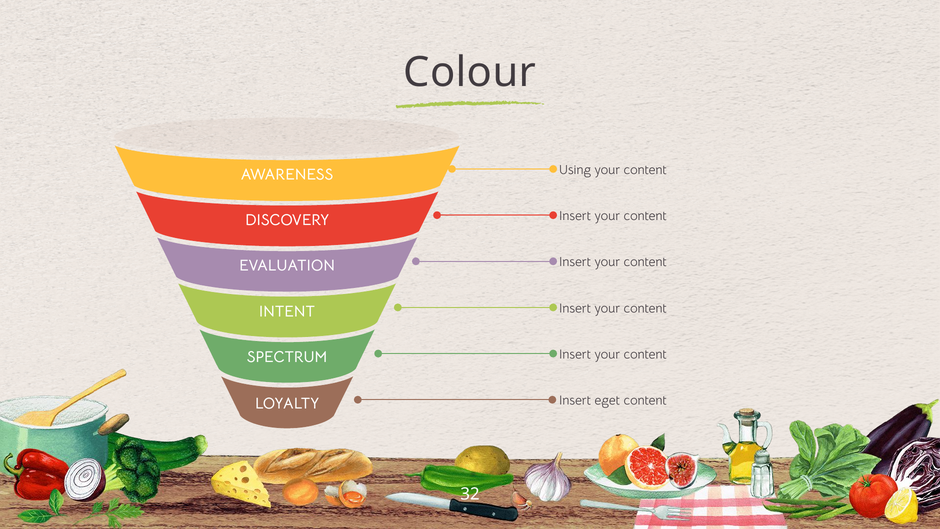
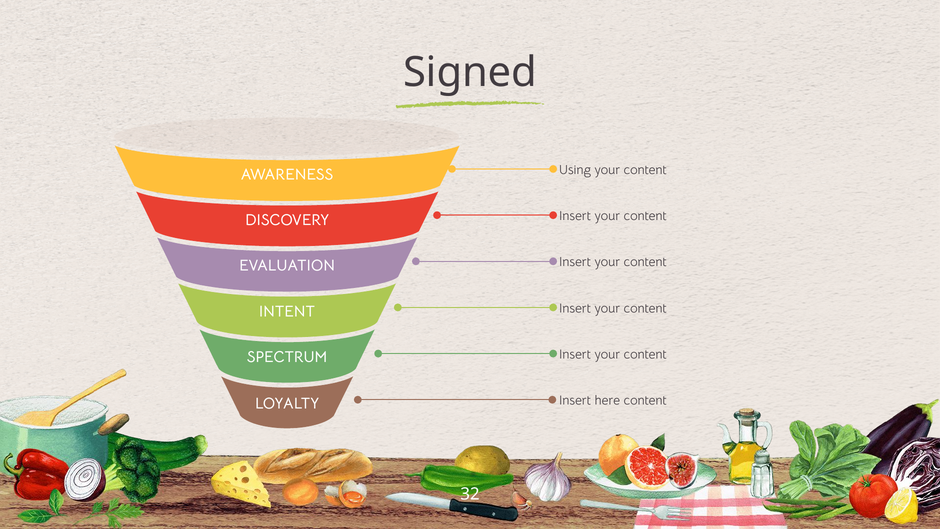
Colour: Colour -> Signed
eget: eget -> here
